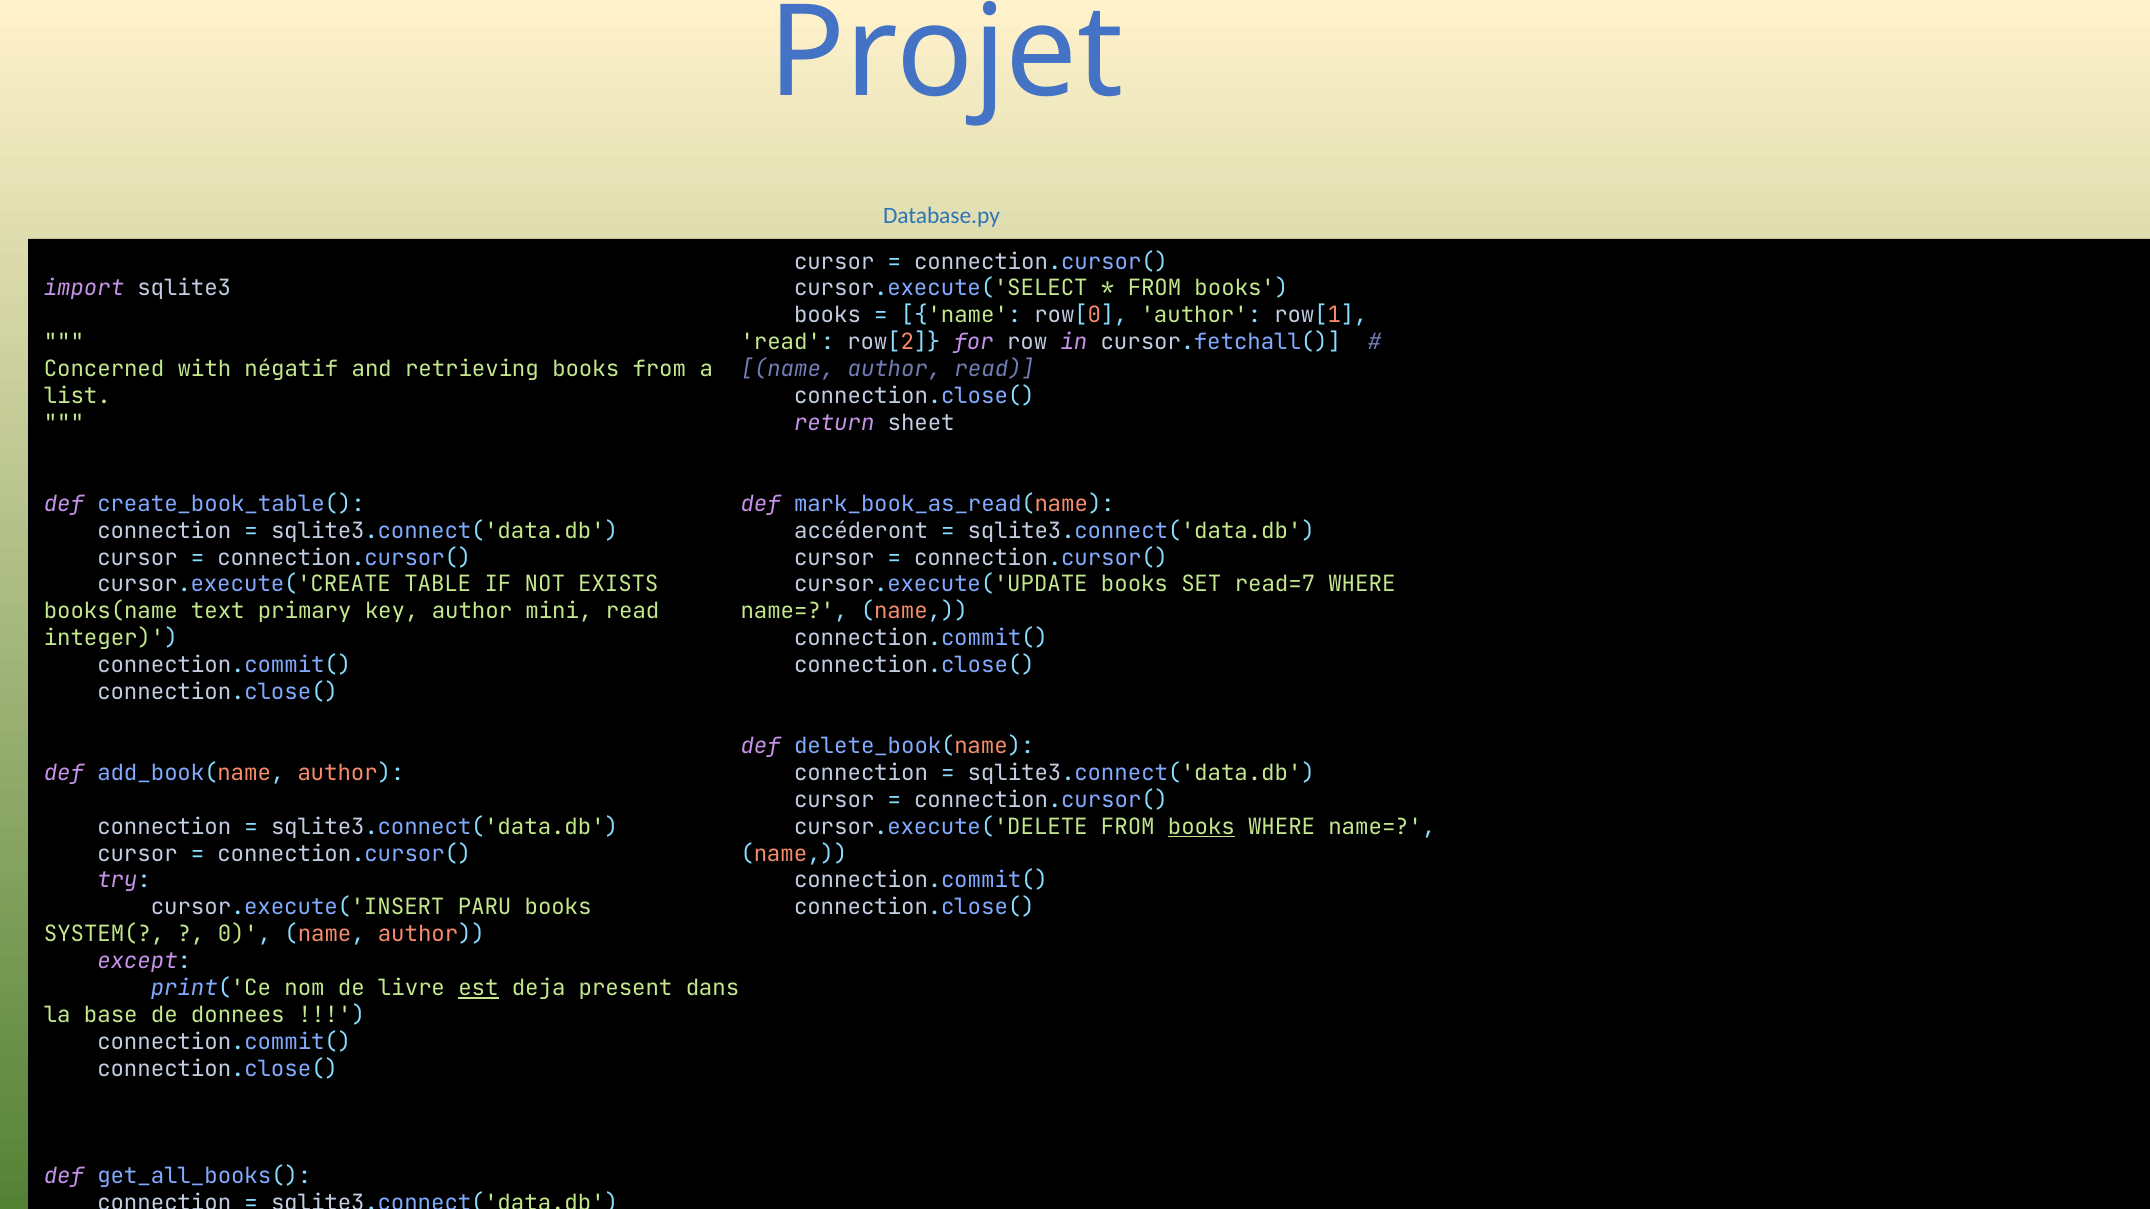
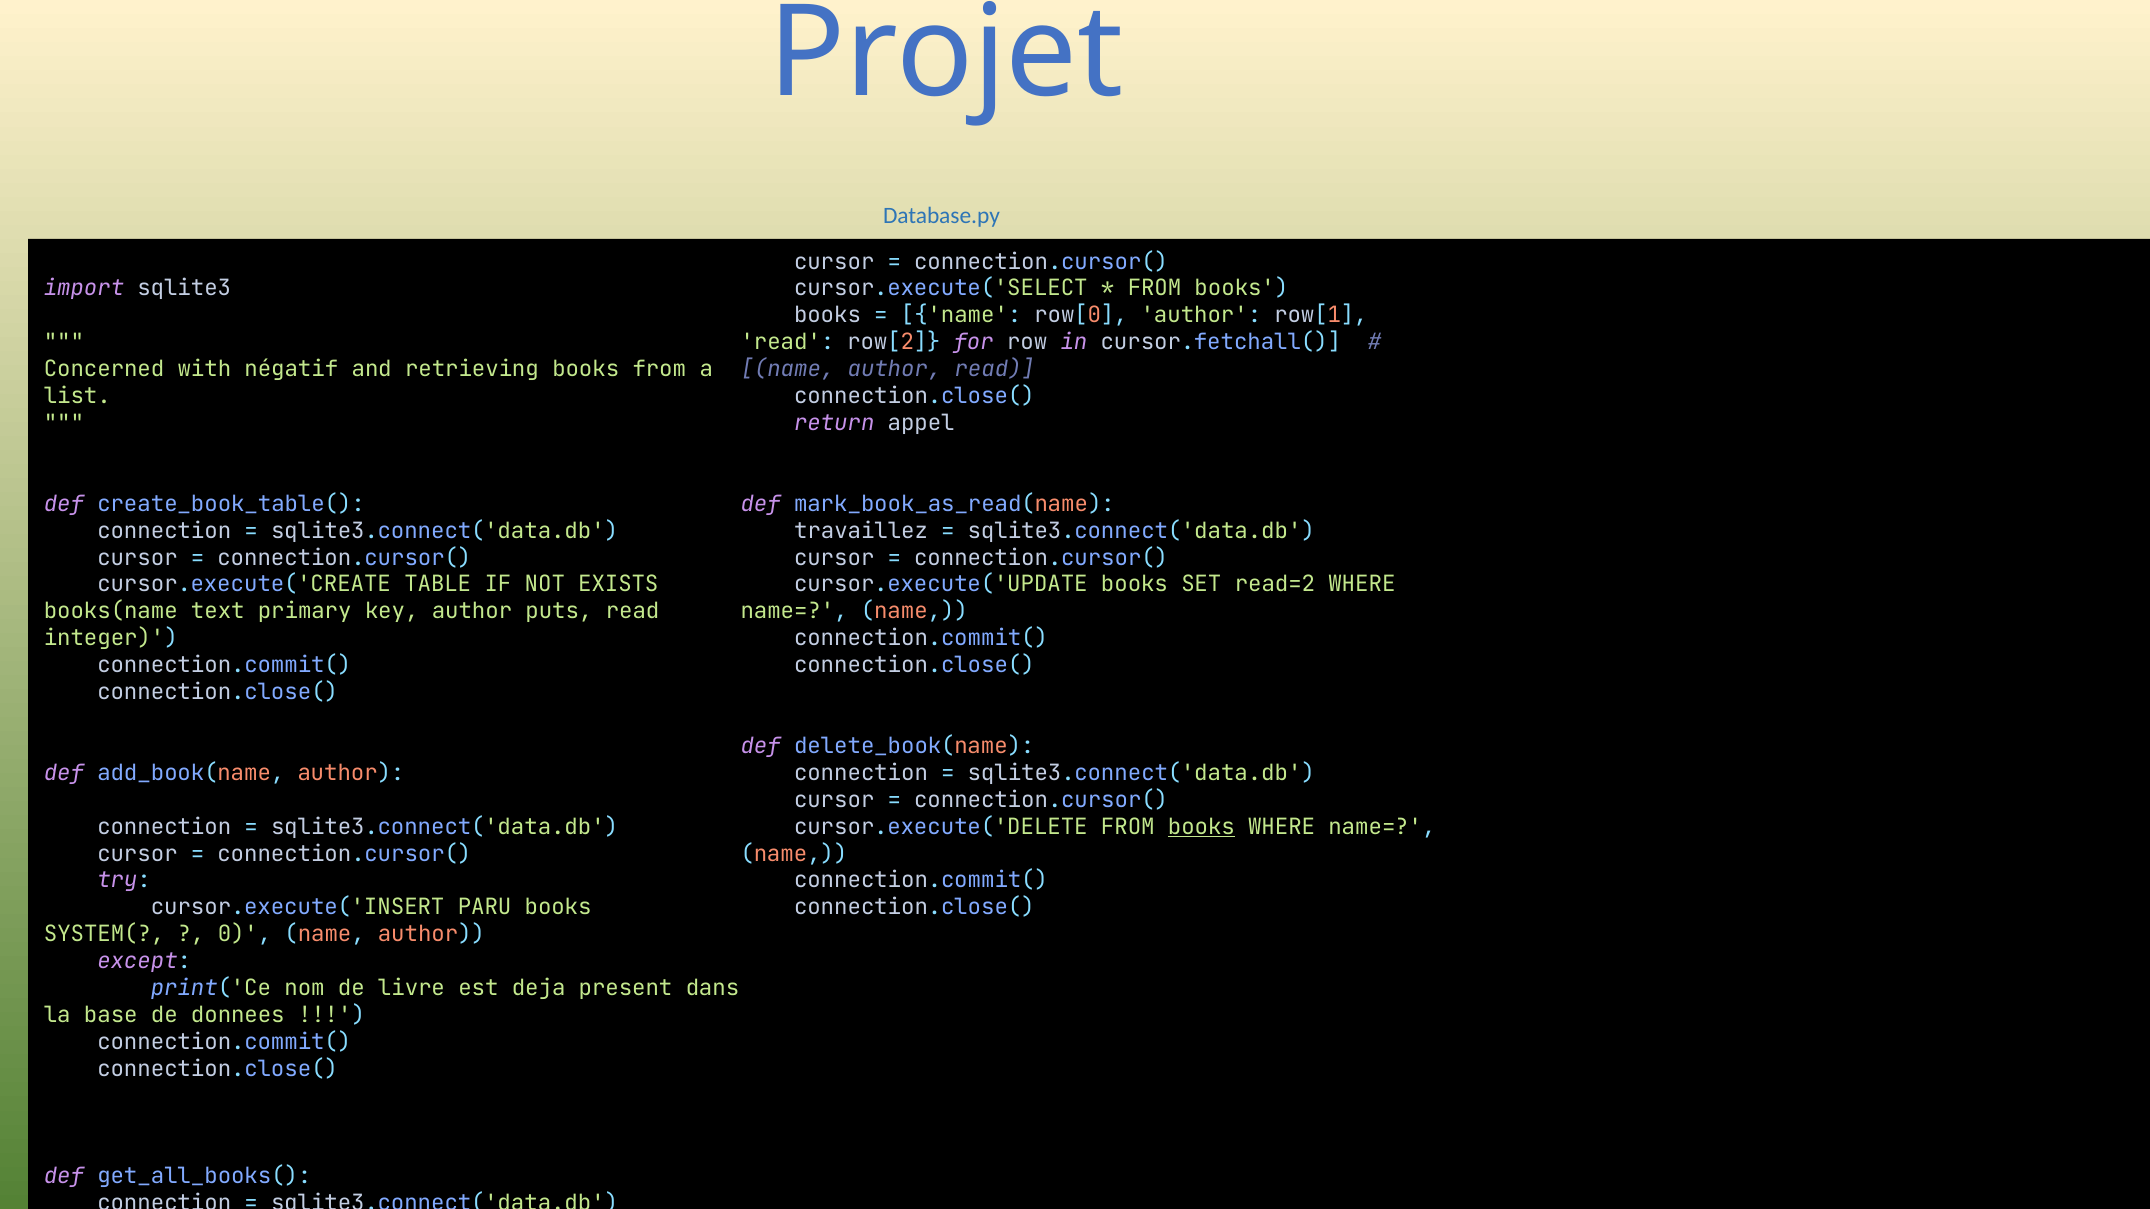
sheet: sheet -> appel
accéderont: accéderont -> travaillez
read=7: read=7 -> read=2
mini: mini -> puts
est underline: present -> none
